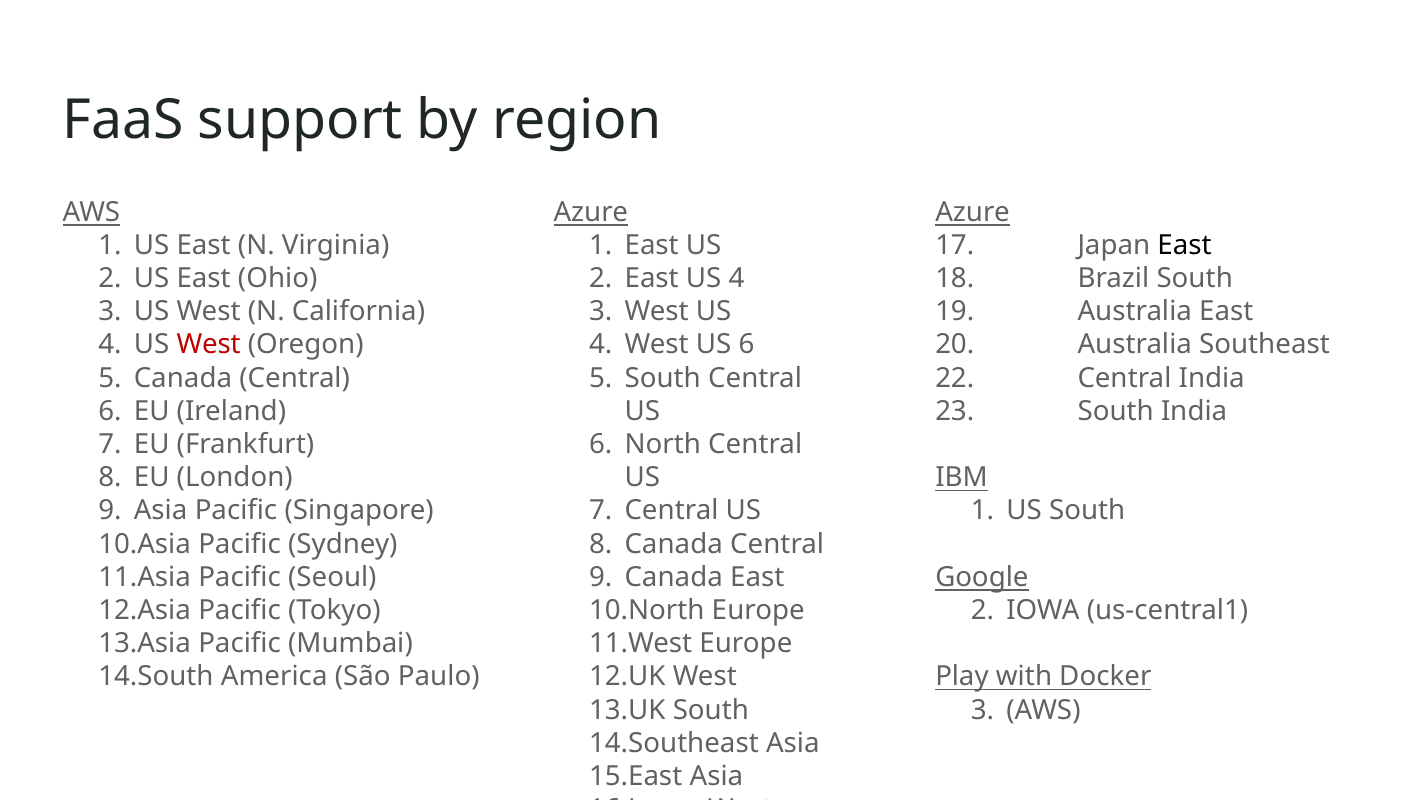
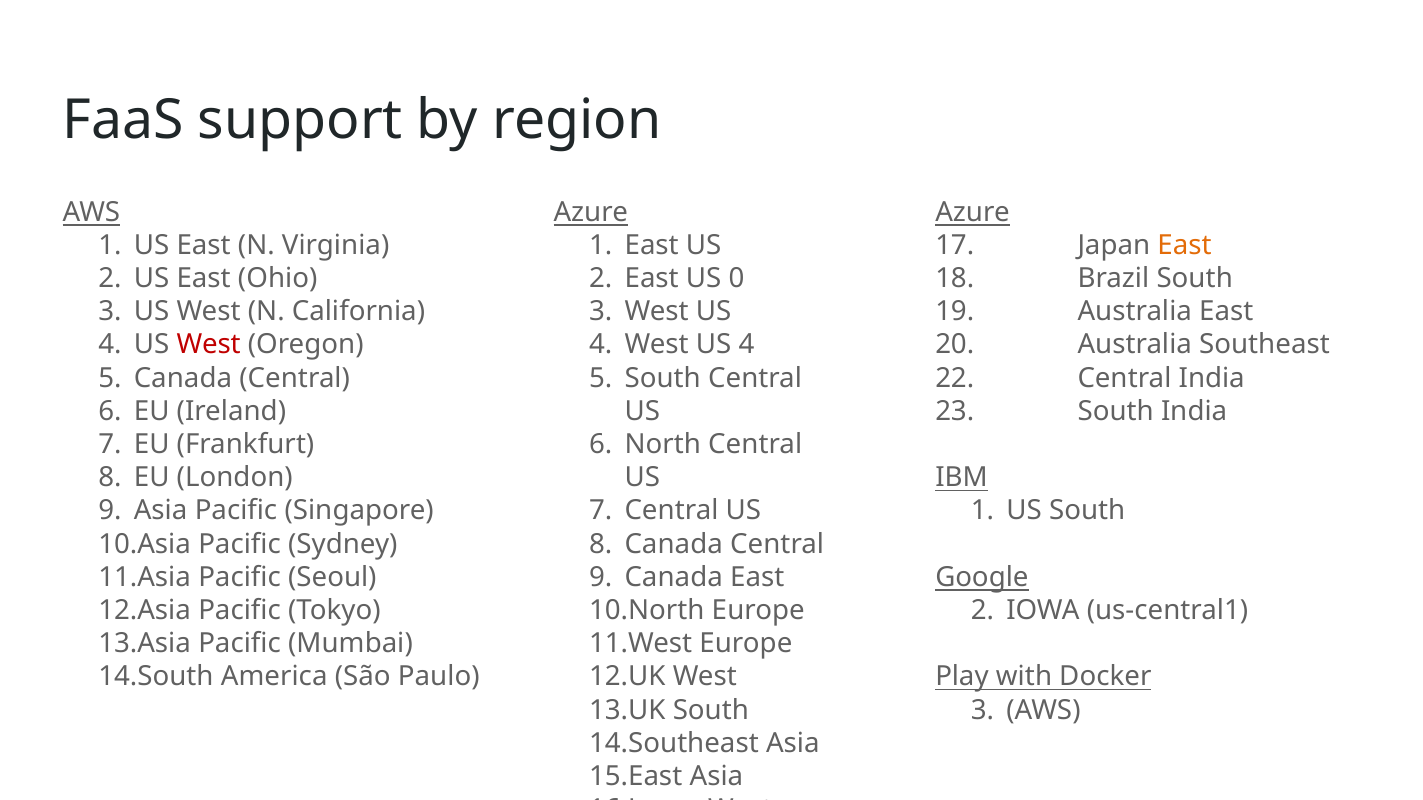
East at (1185, 245) colour: black -> orange
East US 4: 4 -> 0
6 at (747, 345): 6 -> 4
